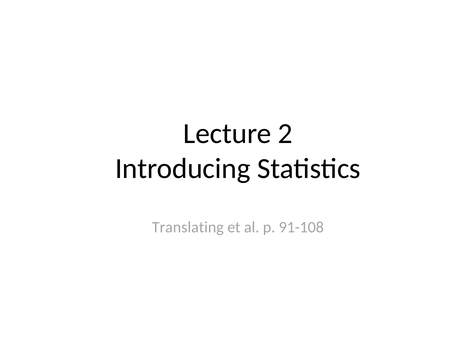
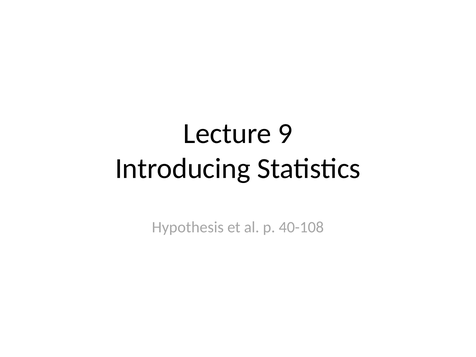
2: 2 -> 9
Translating: Translating -> Hypothesis
91-108: 91-108 -> 40-108
